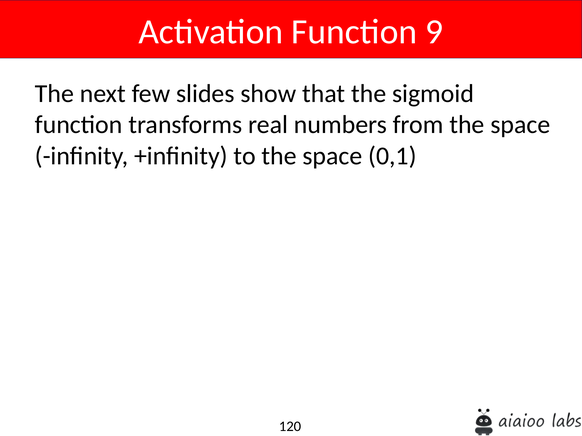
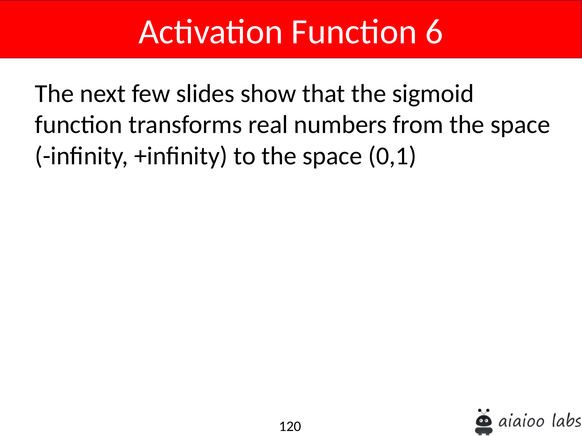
9: 9 -> 6
